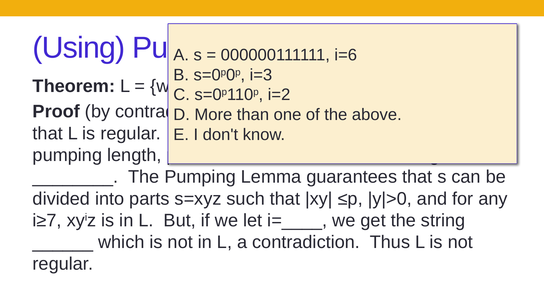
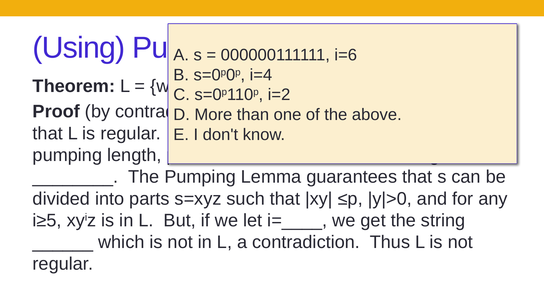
i=3: i=3 -> i=4
i≥7: i≥7 -> i≥5
